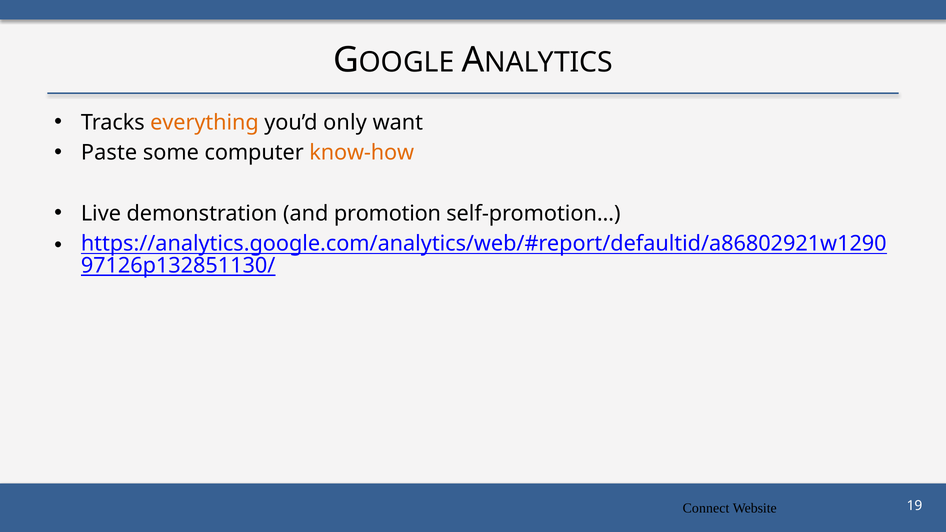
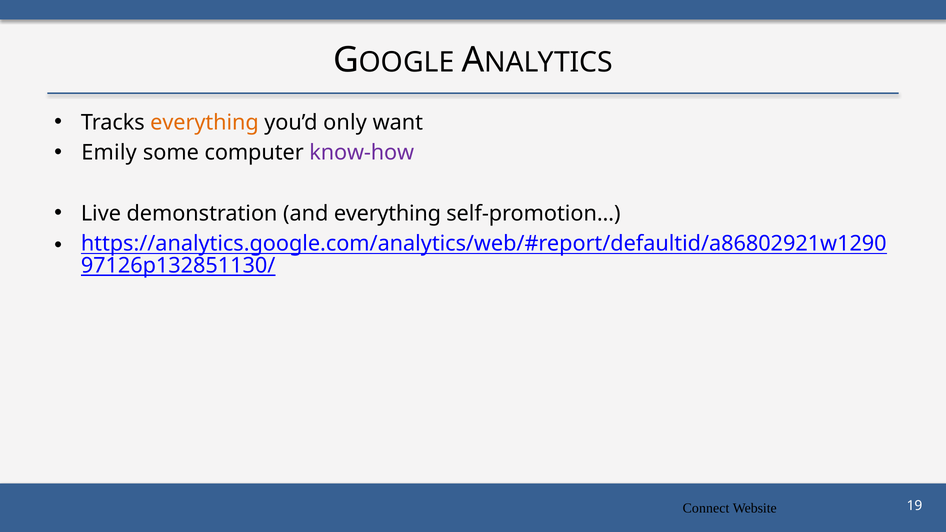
Paste: Paste -> Emily
know-how colour: orange -> purple
and promotion: promotion -> everything
